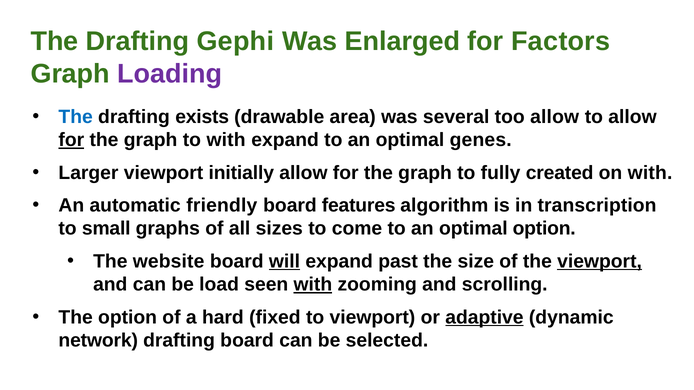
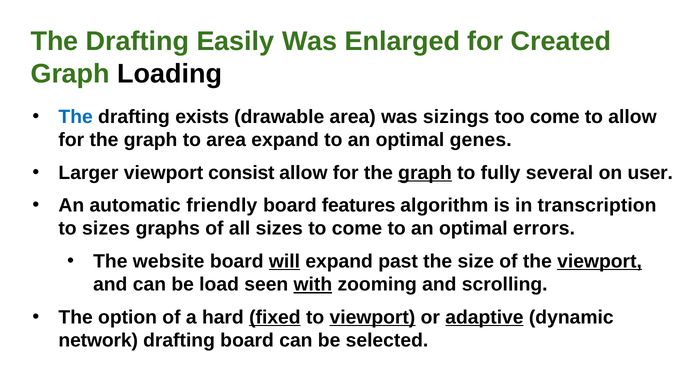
Gephi: Gephi -> Easily
Factors: Factors -> Created
Loading colour: purple -> black
several: several -> sizings
too allow: allow -> come
for at (71, 140) underline: present -> none
to with: with -> area
initially: initially -> consist
graph at (425, 173) underline: none -> present
created: created -> several
on with: with -> user
to small: small -> sizes
optimal option: option -> errors
fixed underline: none -> present
viewport at (372, 318) underline: none -> present
